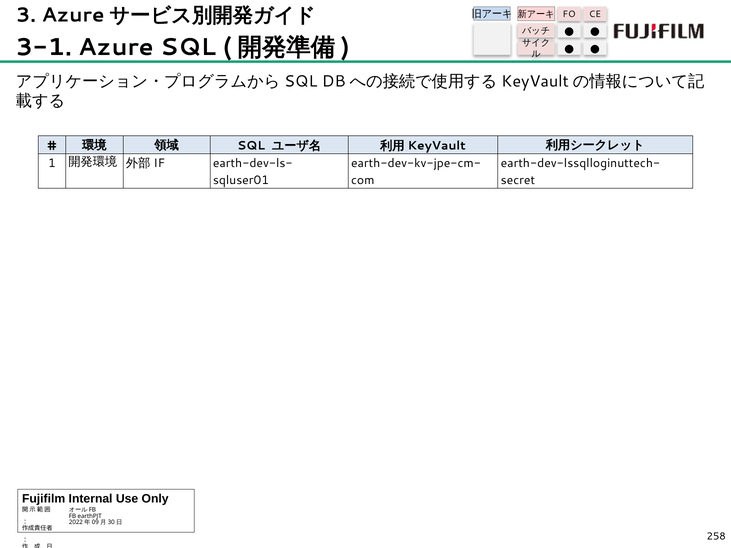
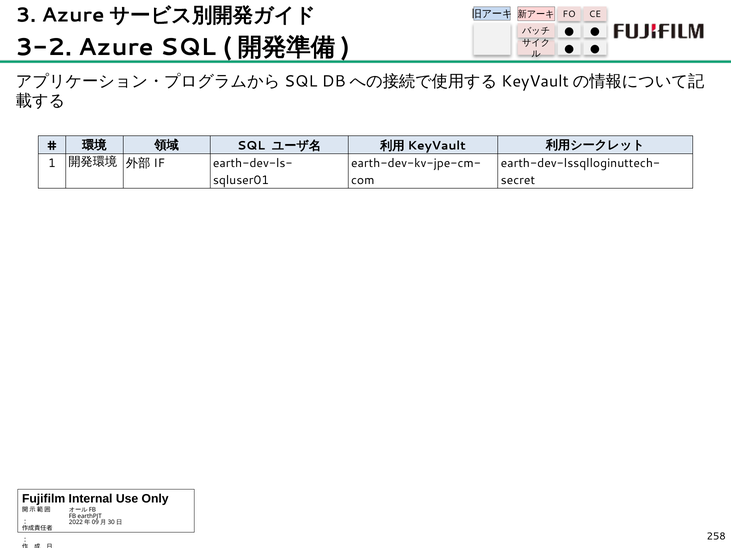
3-1: 3-1 -> 3-2
